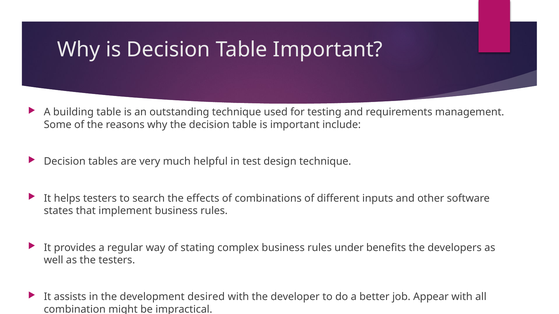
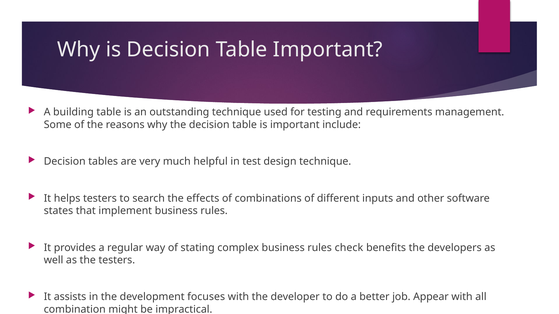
under: under -> check
desired: desired -> focuses
